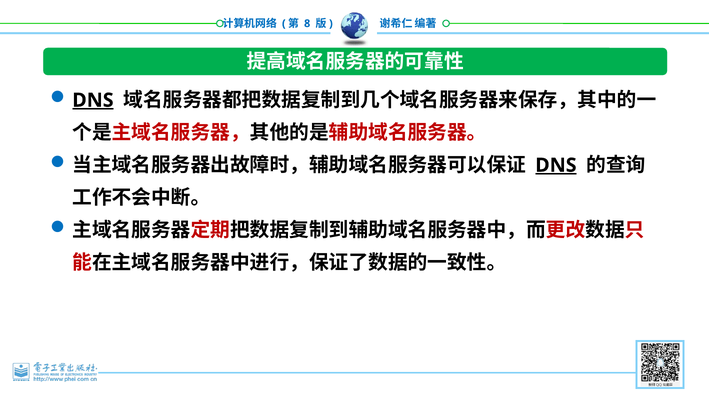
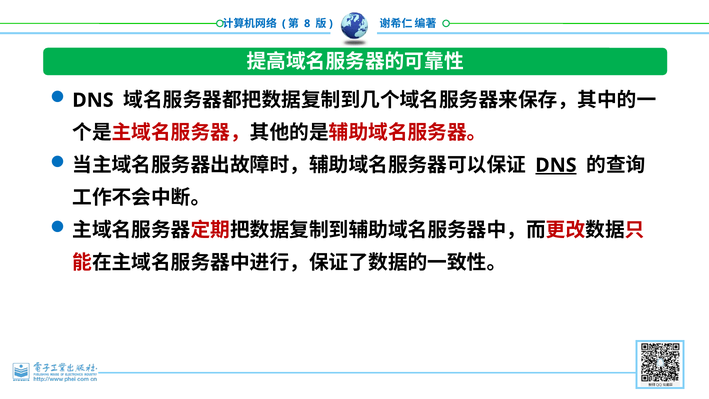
DNS at (93, 100) underline: present -> none
